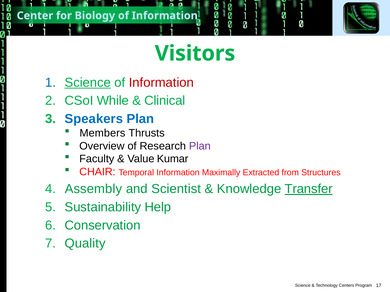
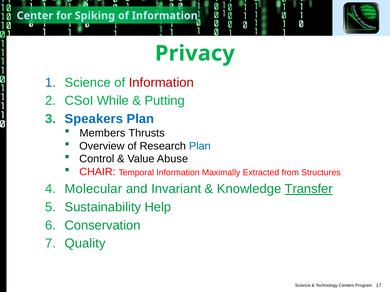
Biology: Biology -> Spiking
Visitors: Visitors -> Privacy
Science at (88, 83) underline: present -> none
Clinical: Clinical -> Putting
Plan at (200, 146) colour: purple -> blue
Faculty: Faculty -> Control
Kumar: Kumar -> Abuse
Assembly: Assembly -> Molecular
Scientist: Scientist -> Invariant
